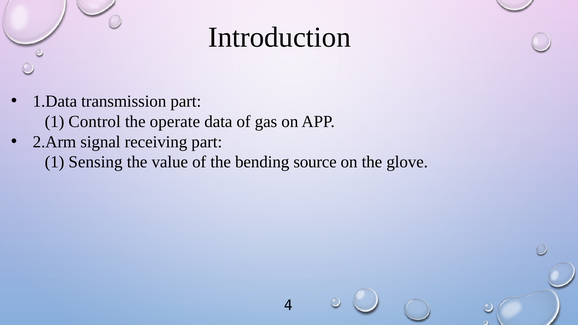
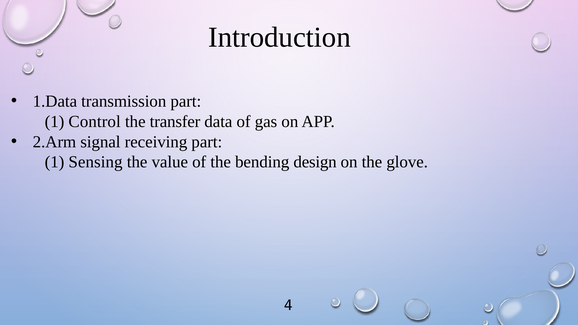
operate: operate -> transfer
source: source -> design
